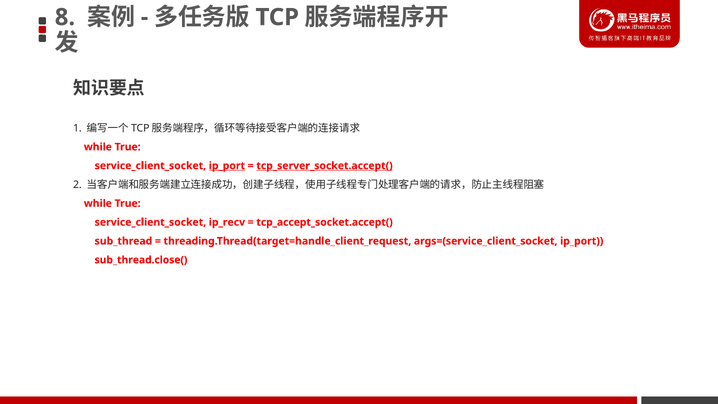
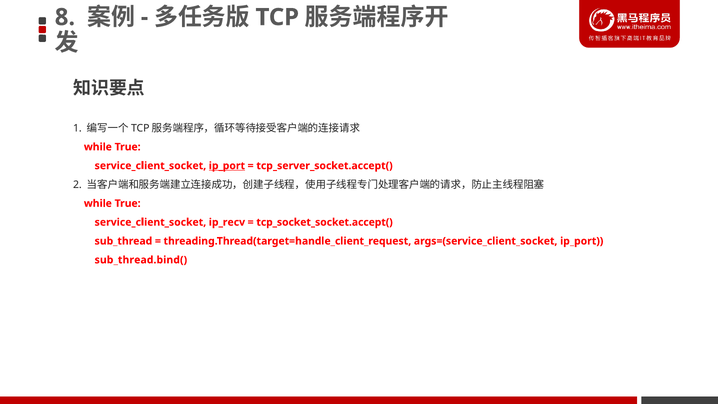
tcp_server_socket.accept( underline: present -> none
tcp_accept_socket.accept(: tcp_accept_socket.accept( -> tcp_socket_socket.accept(
sub_thread.close(: sub_thread.close( -> sub_thread.bind(
